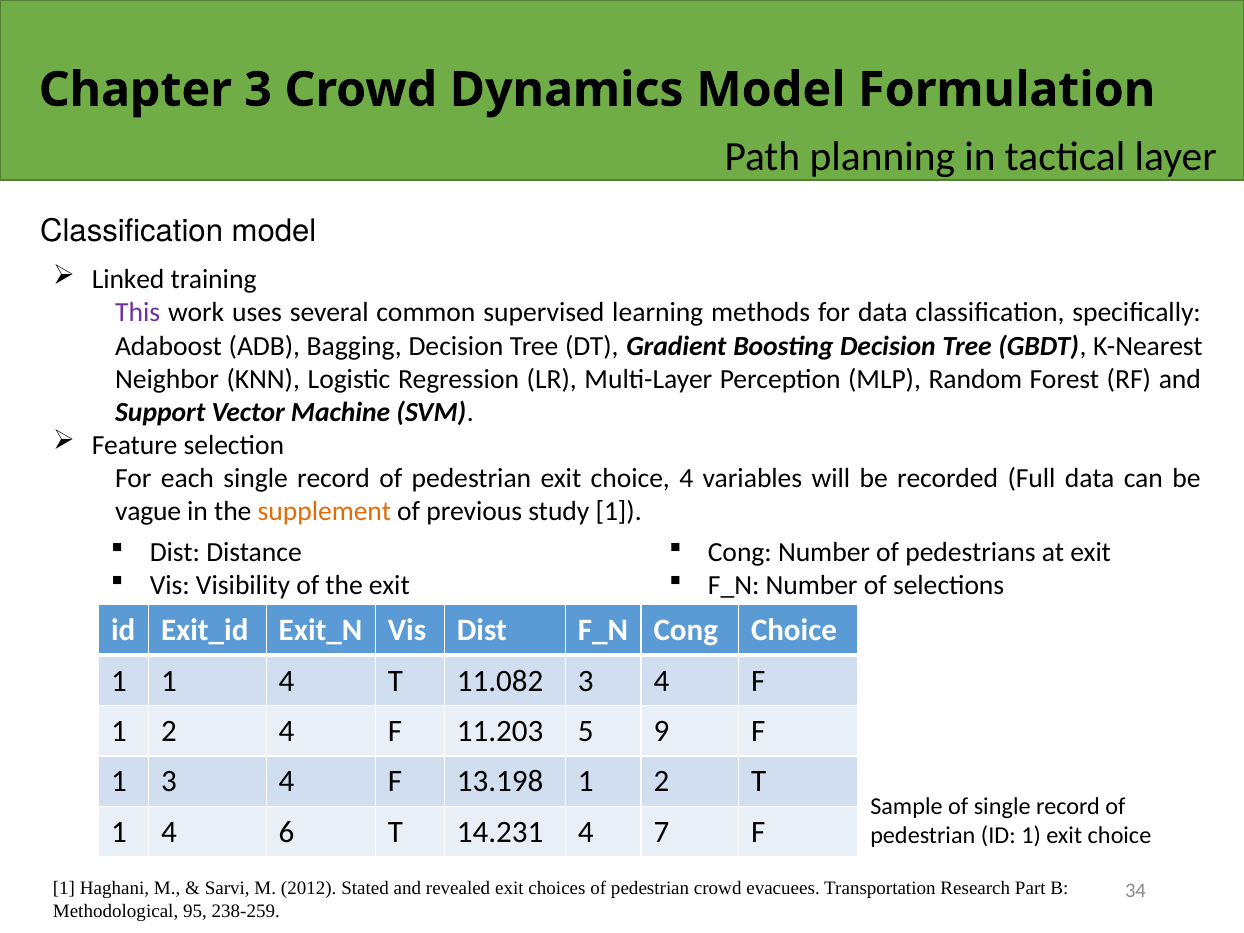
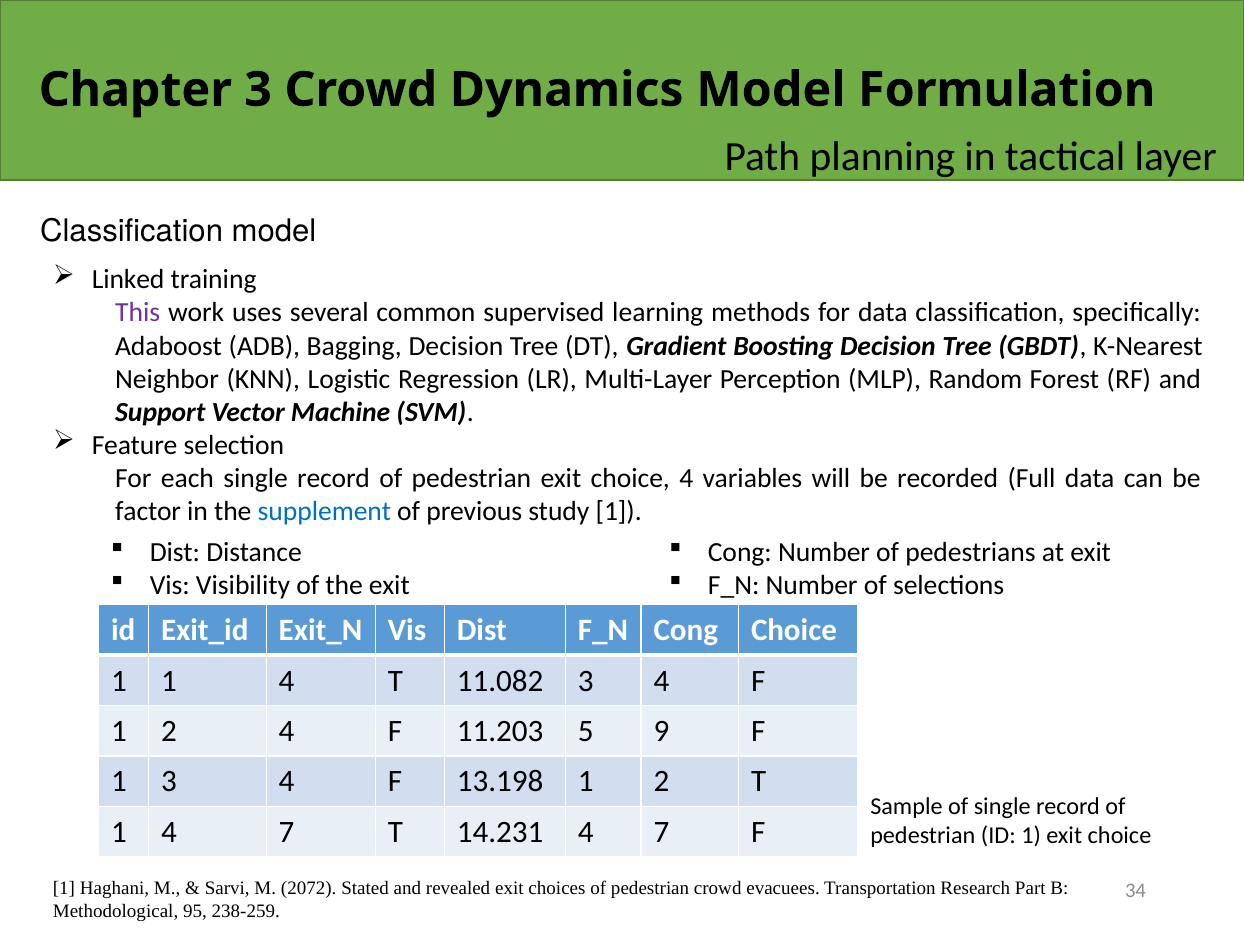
vague: vague -> factor
supplement colour: orange -> blue
1 4 6: 6 -> 7
2012: 2012 -> 2072
